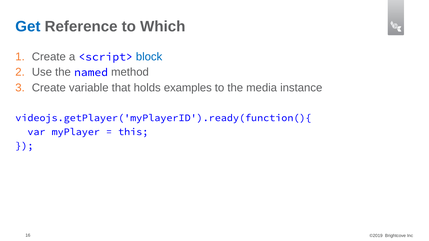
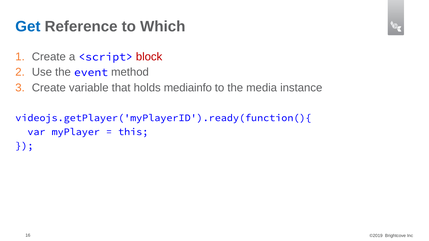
block colour: blue -> red
named: named -> event
examples: examples -> mediainfo
